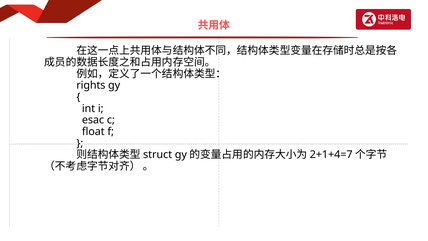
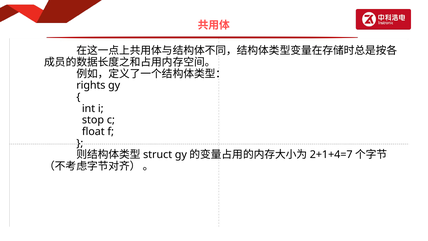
esac: esac -> stop
